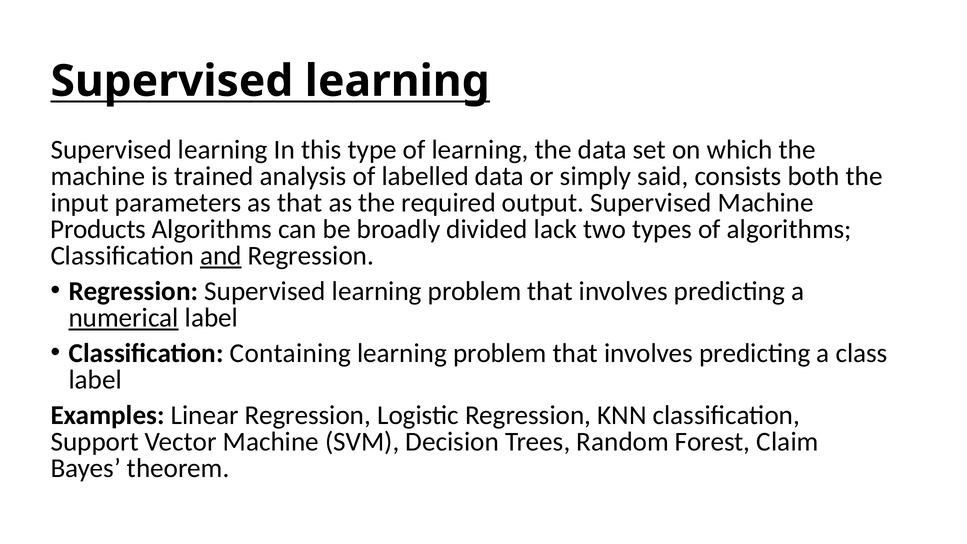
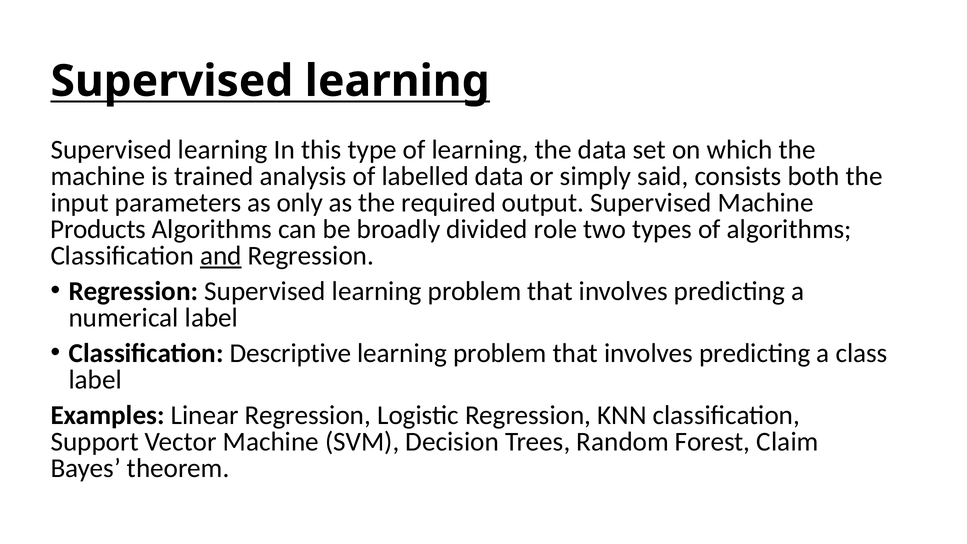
as that: that -> only
lack: lack -> role
numerical underline: present -> none
Containing: Containing -> Descriptive
